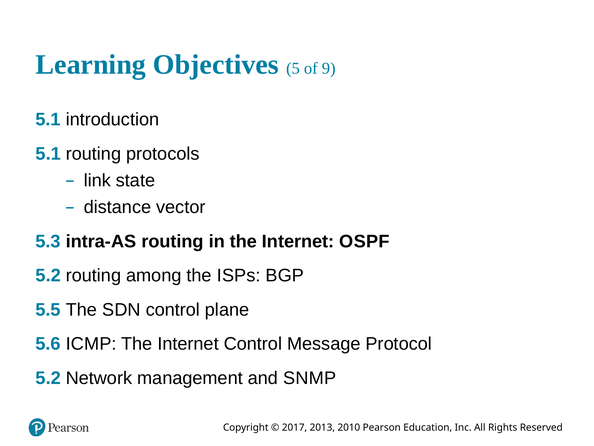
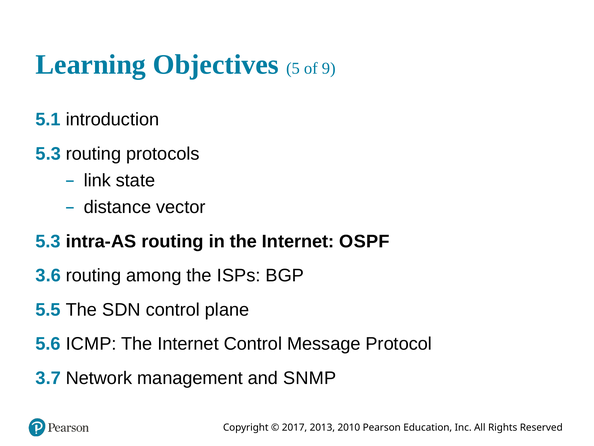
5.1 at (48, 154): 5.1 -> 5.3
5.2 at (48, 275): 5.2 -> 3.6
5.2 at (48, 378): 5.2 -> 3.7
